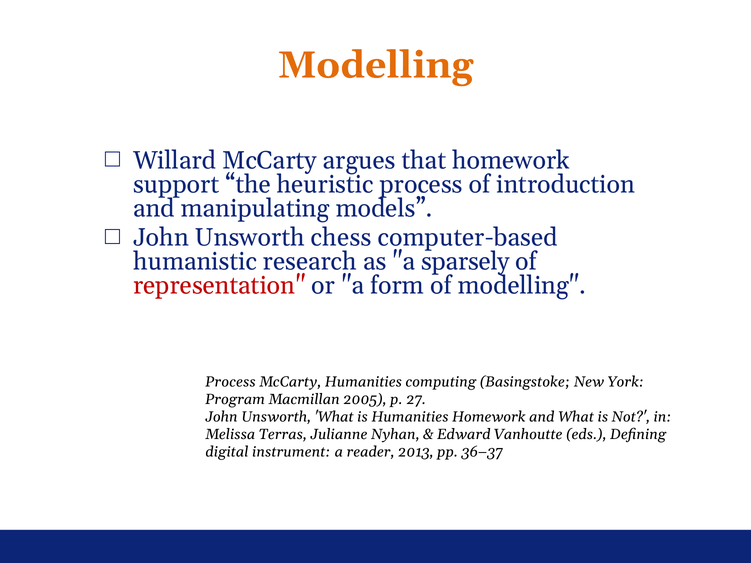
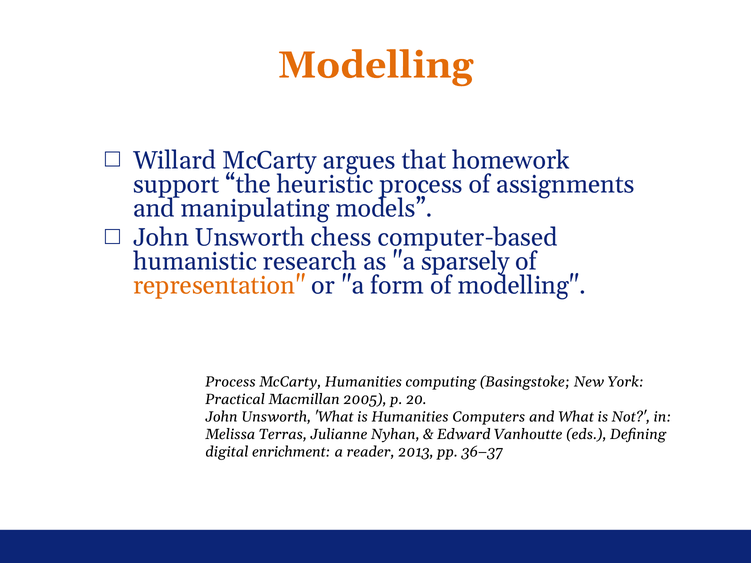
introduction: introduction -> assignments
representation colour: red -> orange
Program: Program -> Practical
27: 27 -> 20
Humanities Homework: Homework -> Computers
instrument: instrument -> enrichment
